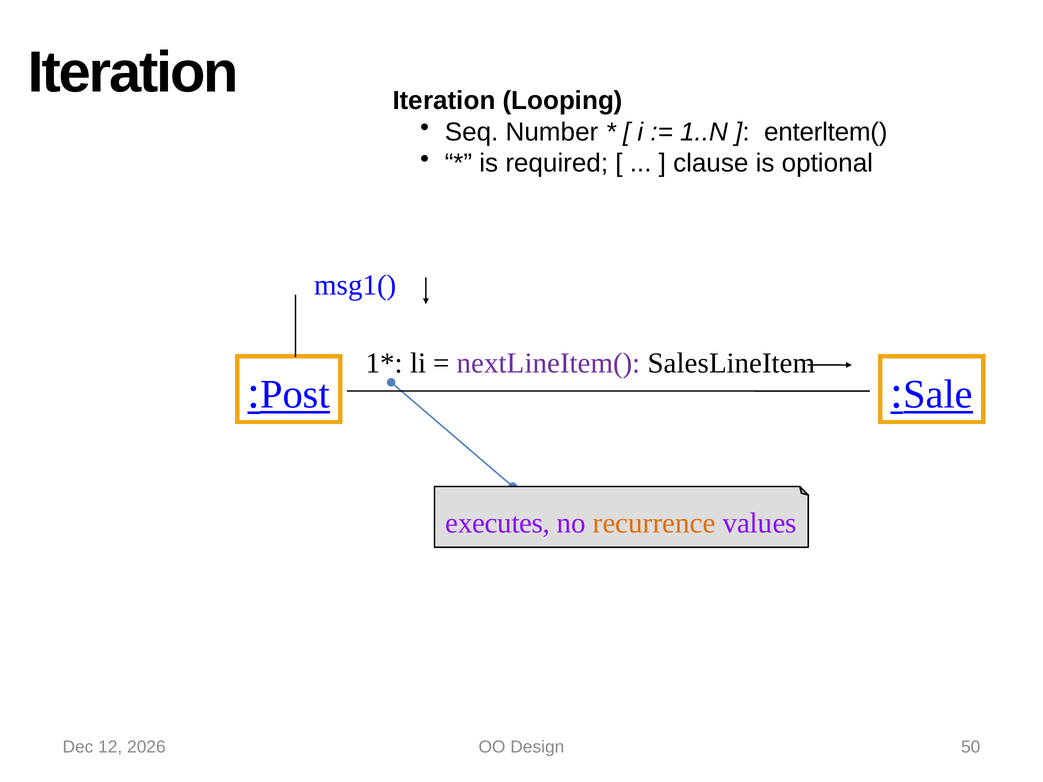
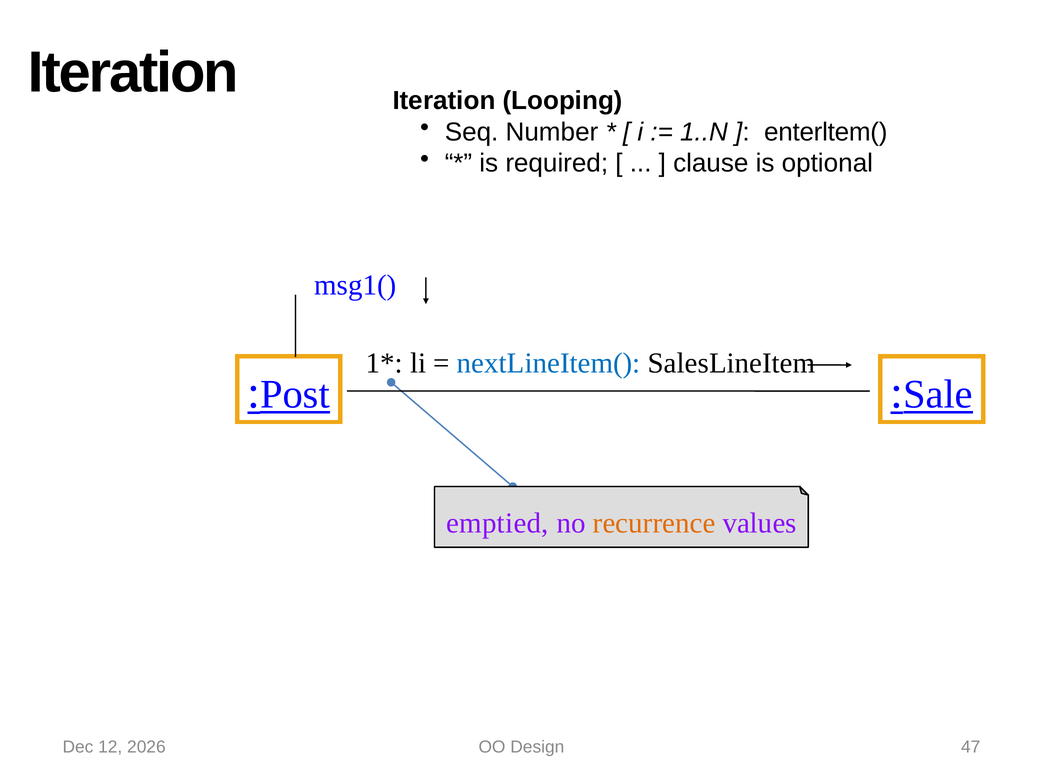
nextLineItem( colour: purple -> blue
executes: executes -> emptied
50: 50 -> 47
